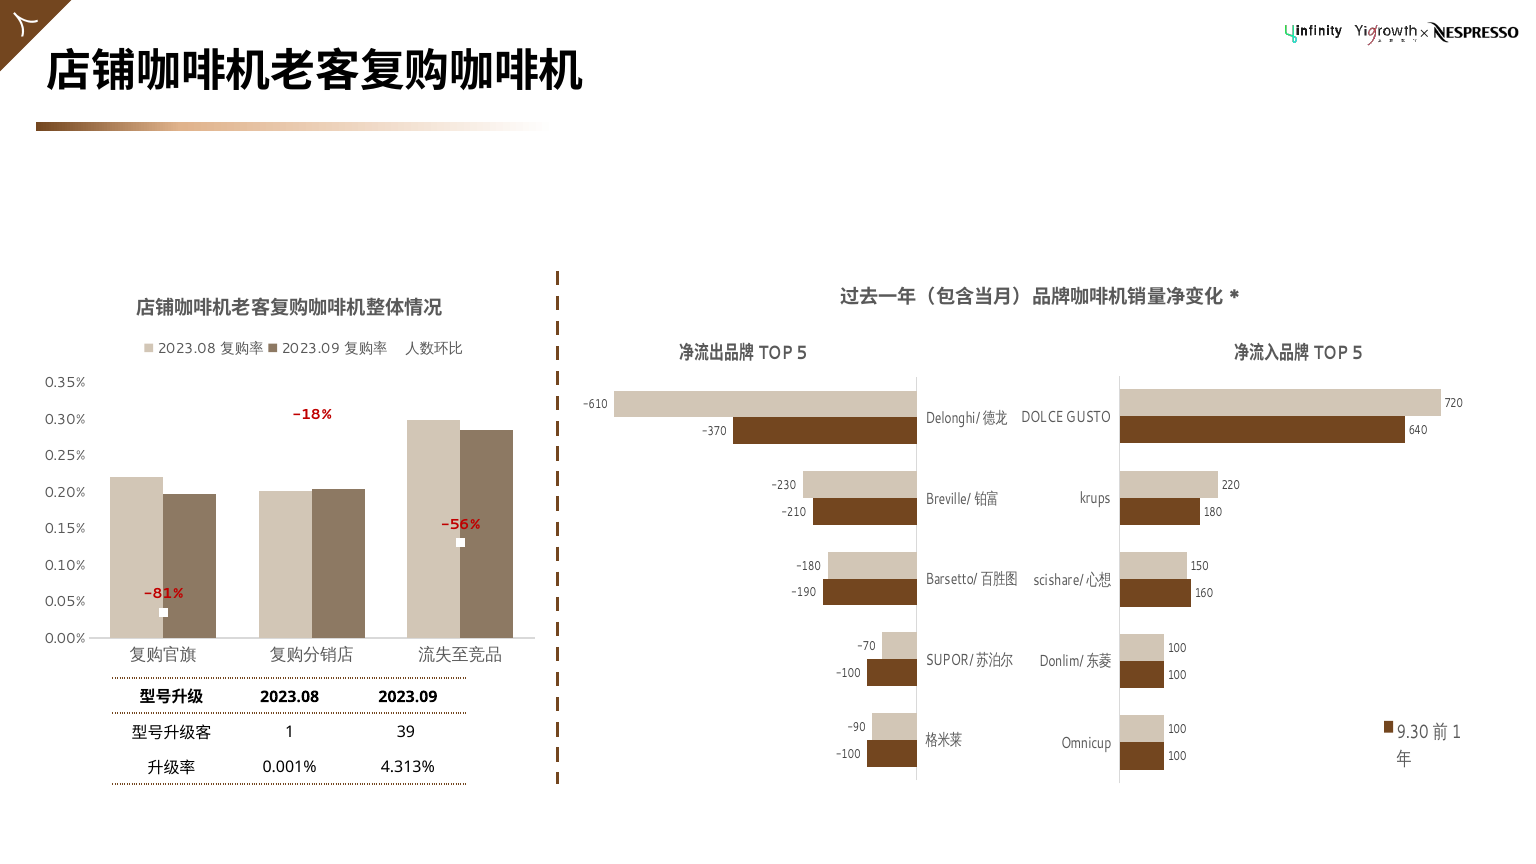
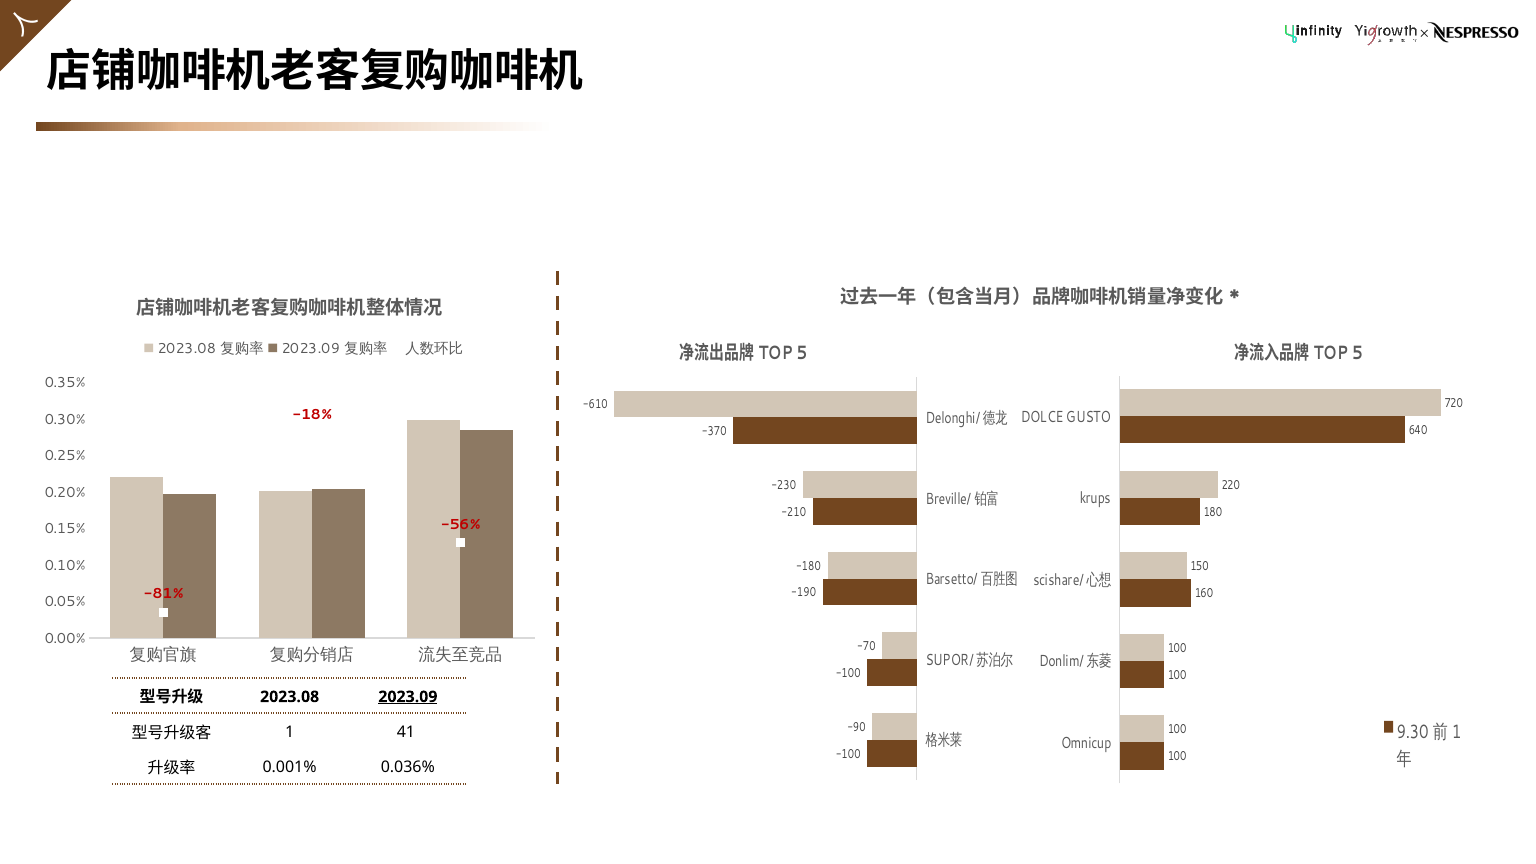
2023.09 at (408, 697) underline: none -> present
39: 39 -> 41
4.313%: 4.313% -> 0.036%
